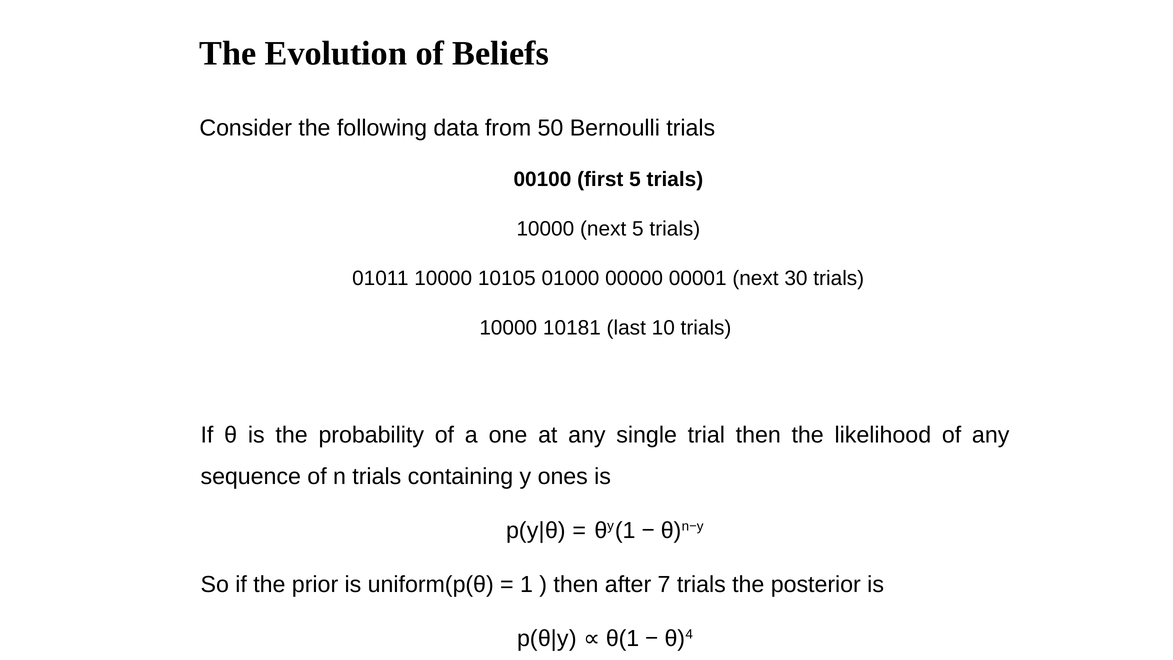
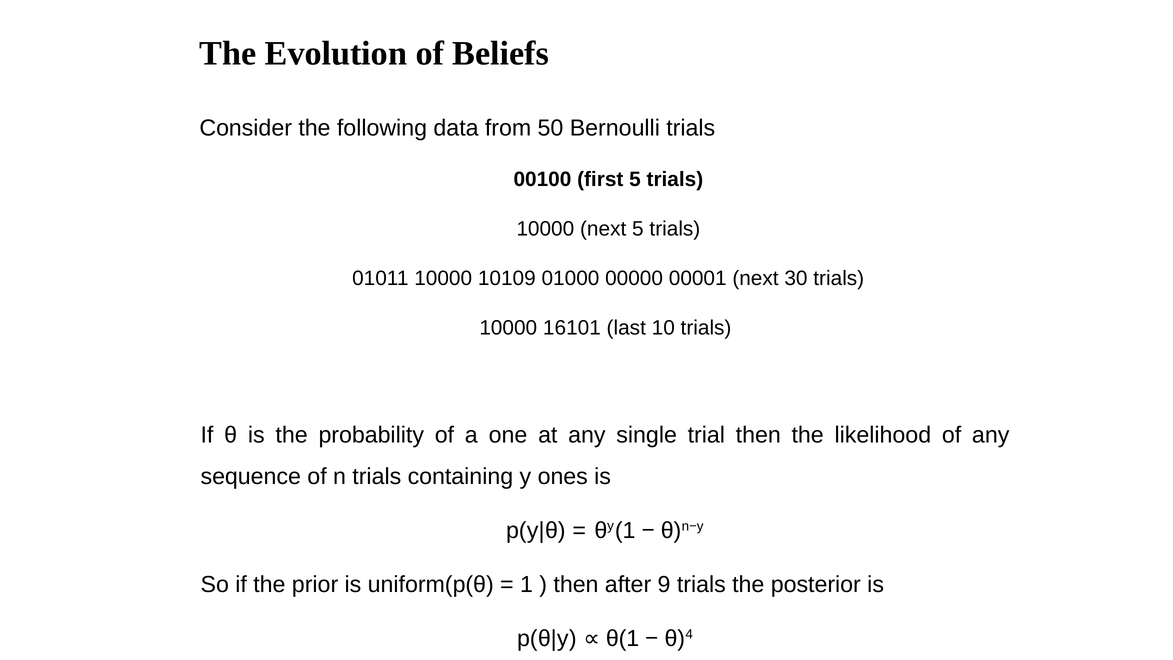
10105: 10105 -> 10109
10181: 10181 -> 16101
7: 7 -> 9
